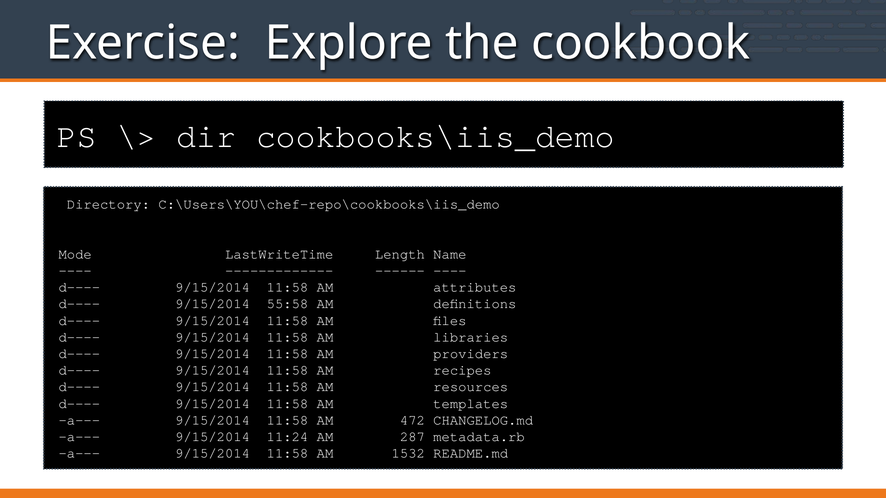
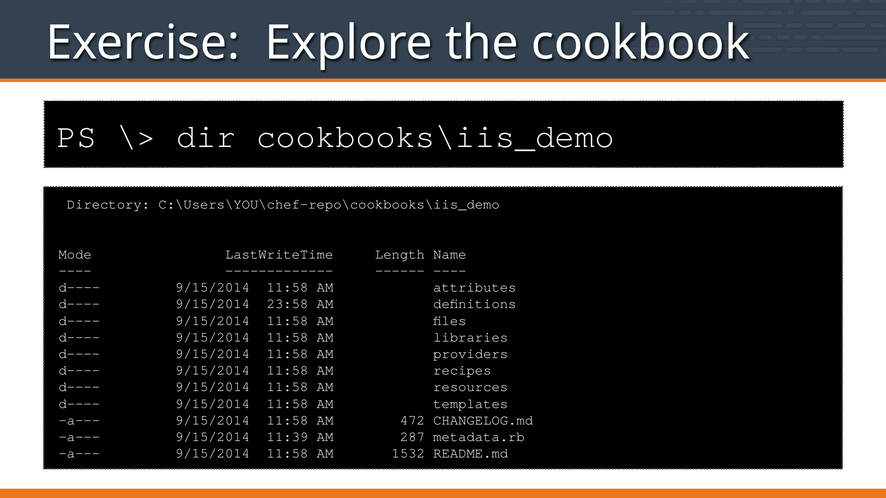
55:58: 55:58 -> 23:58
11:24: 11:24 -> 11:39
